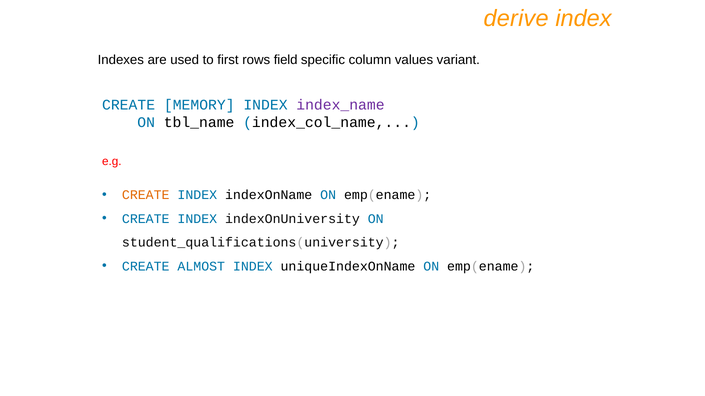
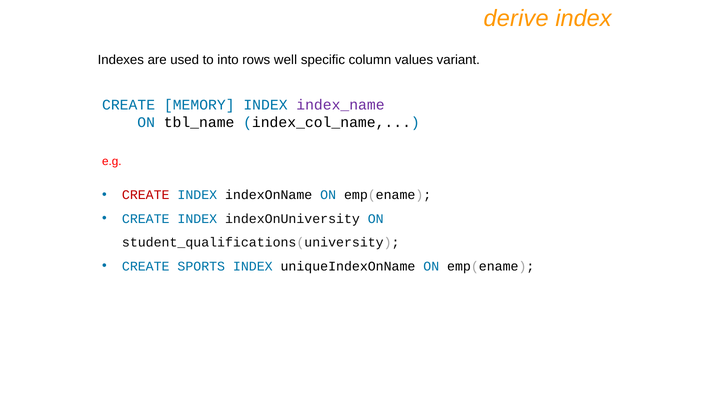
first: first -> into
field: field -> well
CREATE at (146, 195) colour: orange -> red
ALMOST: ALMOST -> SPORTS
